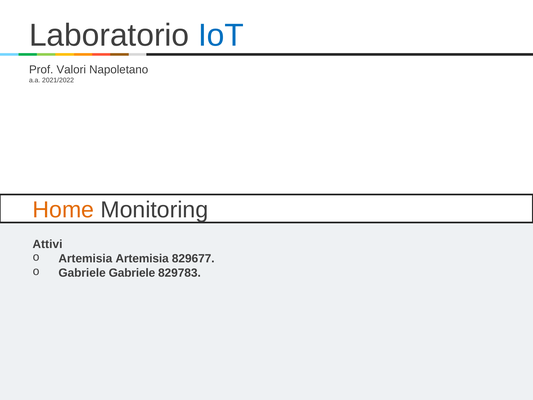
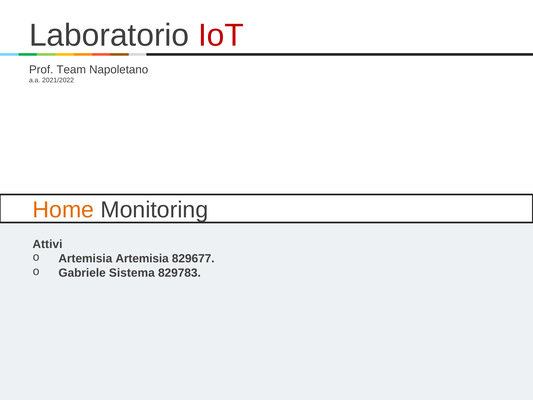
IoT colour: blue -> red
Valori: Valori -> Team
Gabriele Gabriele: Gabriele -> Sistema
